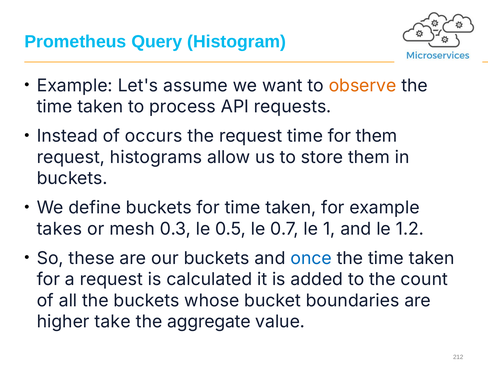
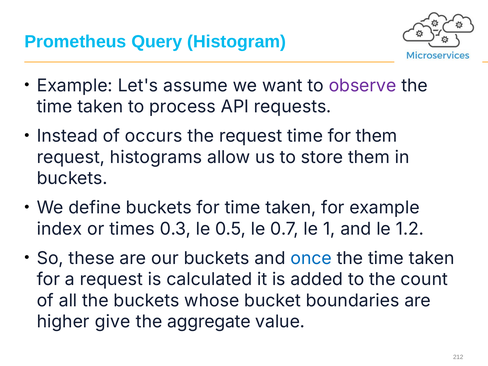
observe colour: orange -> purple
takes: takes -> index
mesh: mesh -> times
take: take -> give
